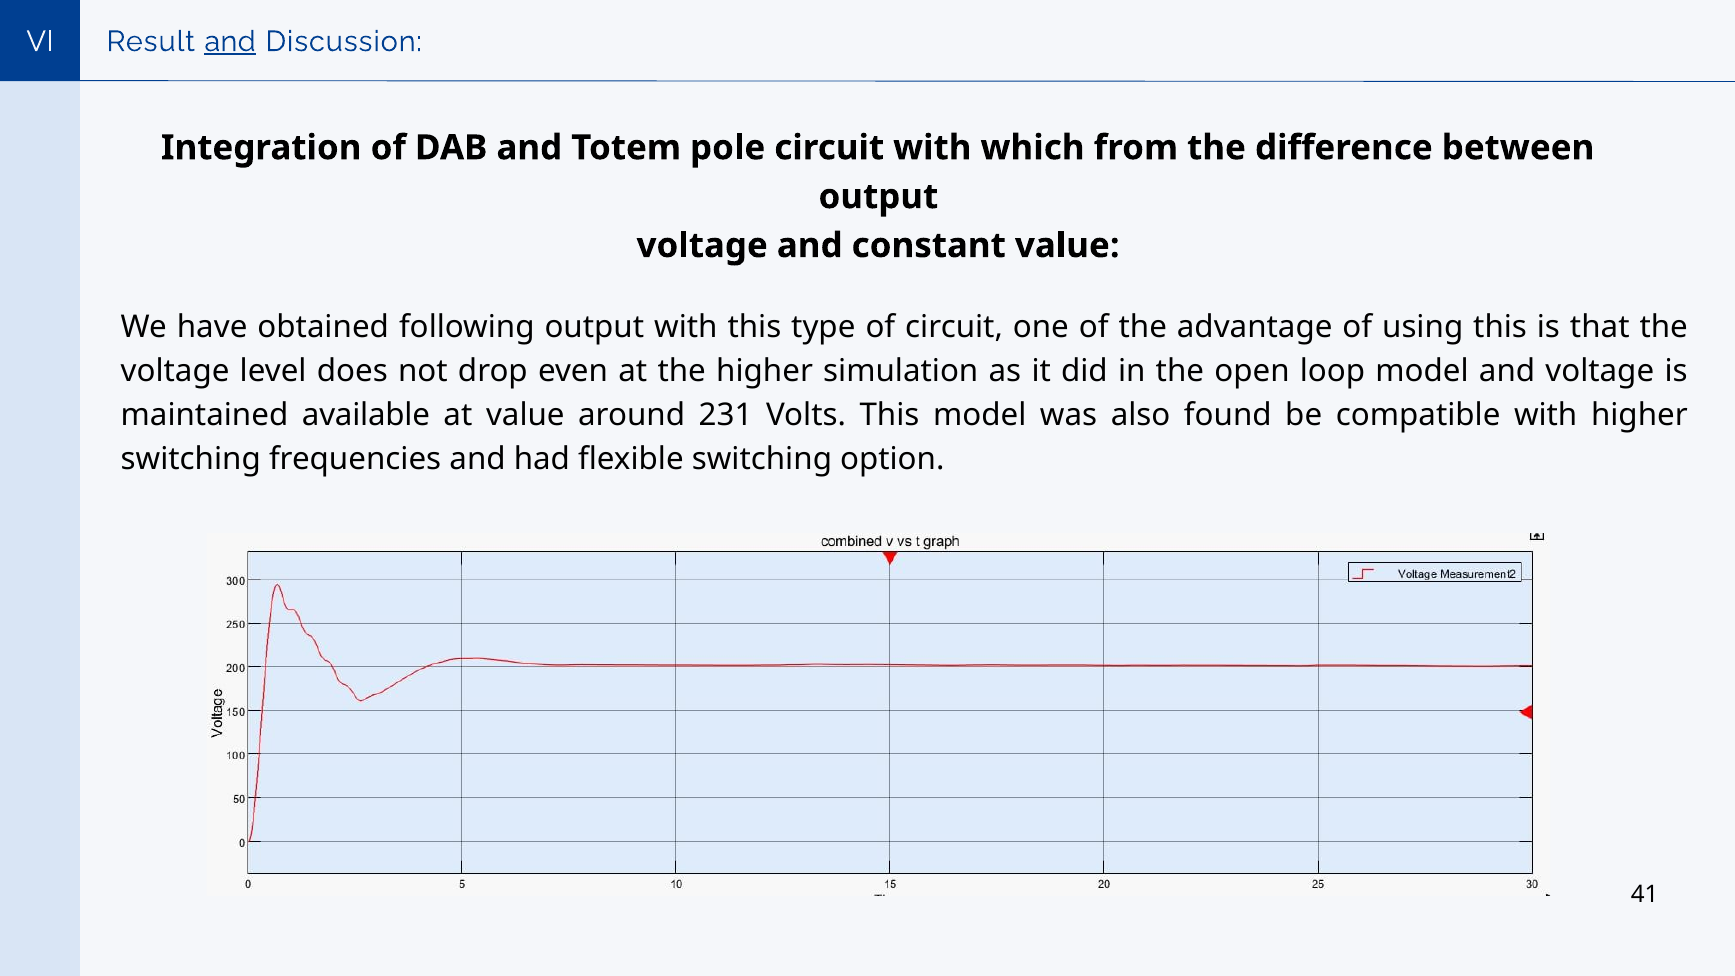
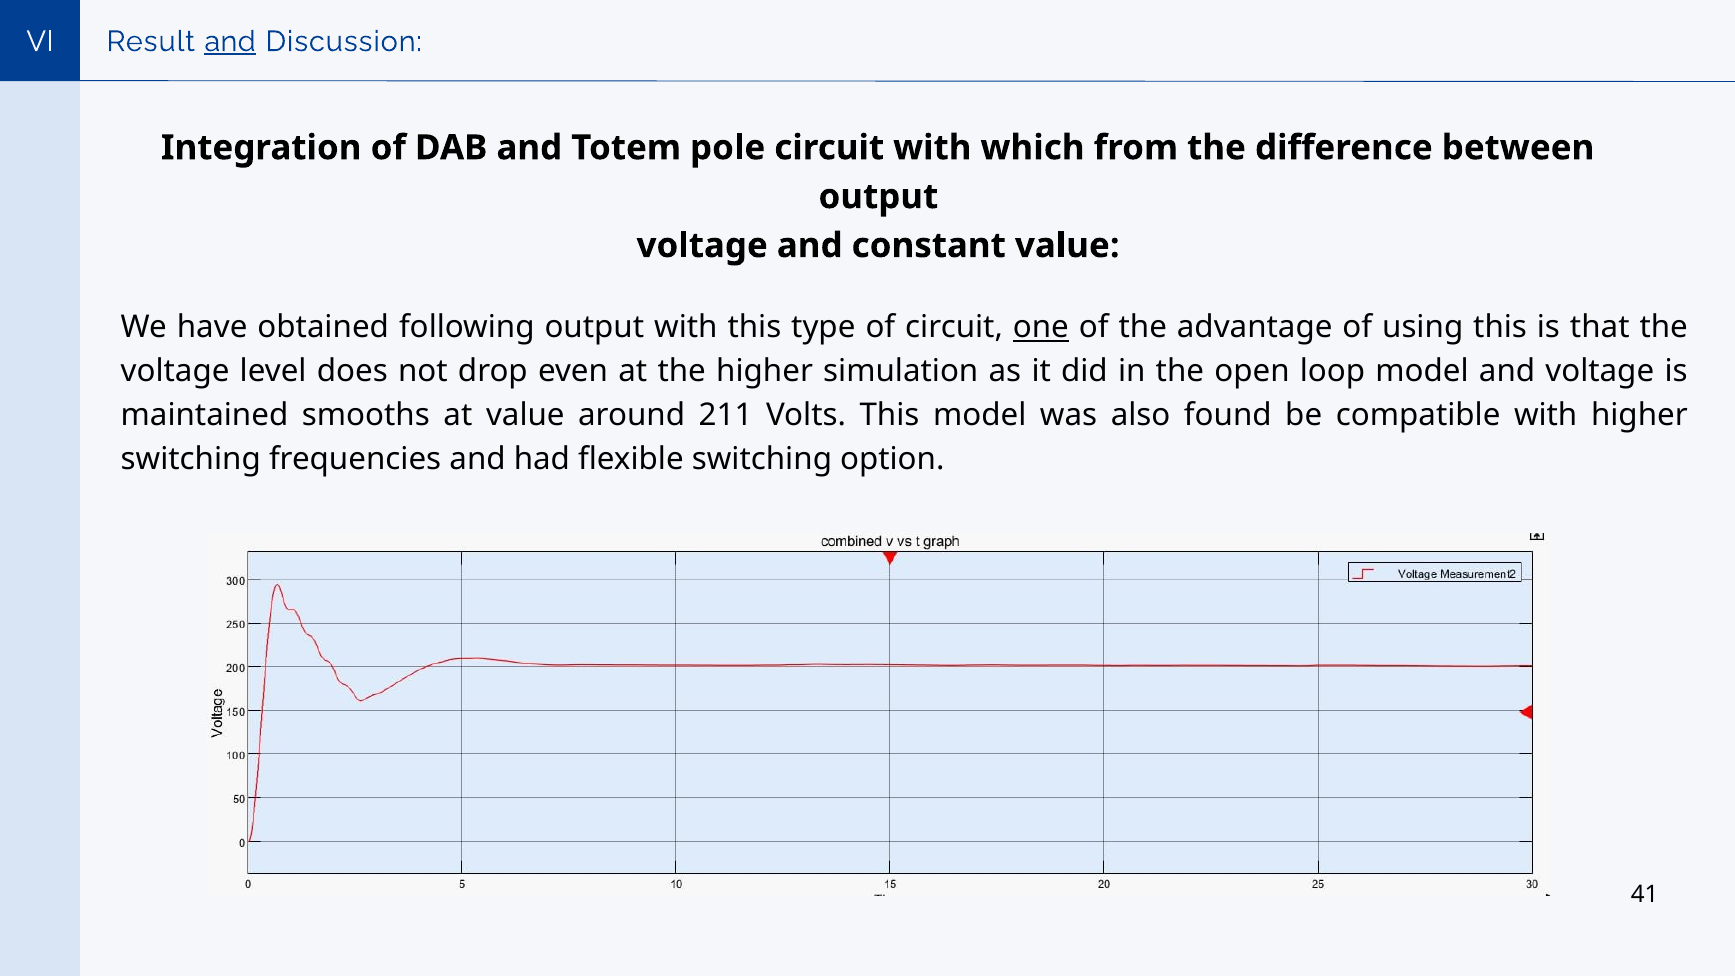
one underline: none -> present
available: available -> smooths
231: 231 -> 211
